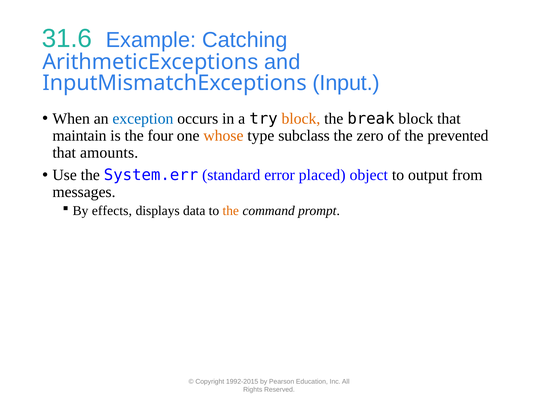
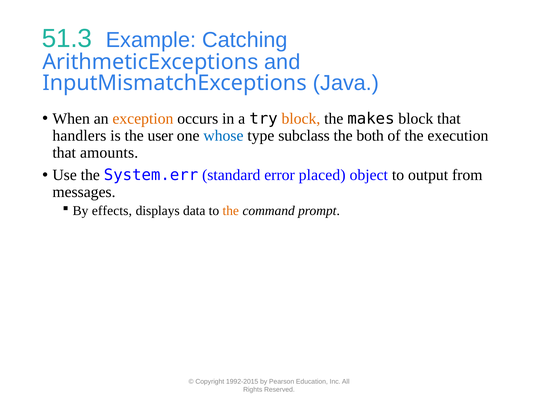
31.6: 31.6 -> 51.3
Input: Input -> Java
exception colour: blue -> orange
break: break -> makes
maintain: maintain -> handlers
four: four -> user
whose colour: orange -> blue
zero: zero -> both
prevented: prevented -> execution
